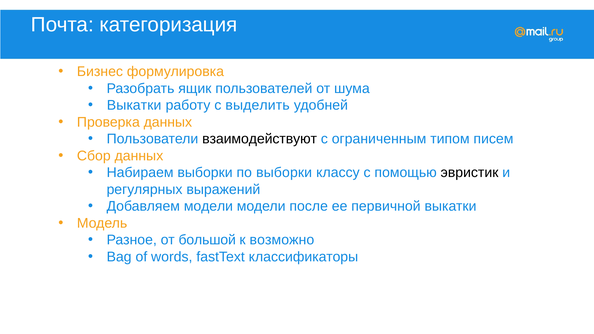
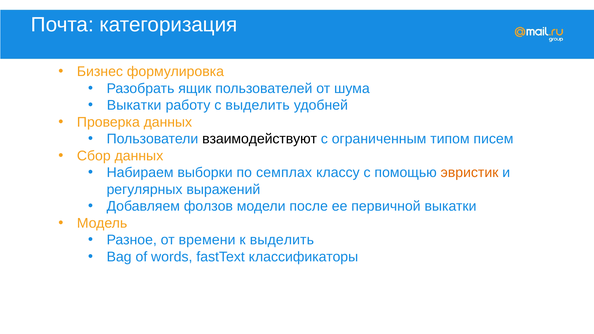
по выборки: выборки -> семплах
эвристик colour: black -> orange
Добавляем модели: модели -> фолзов
большой: большой -> времени
к возможно: возможно -> выделить
